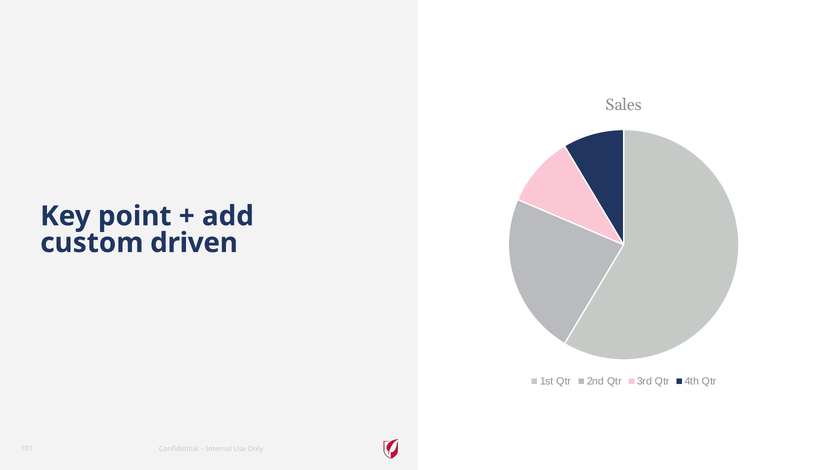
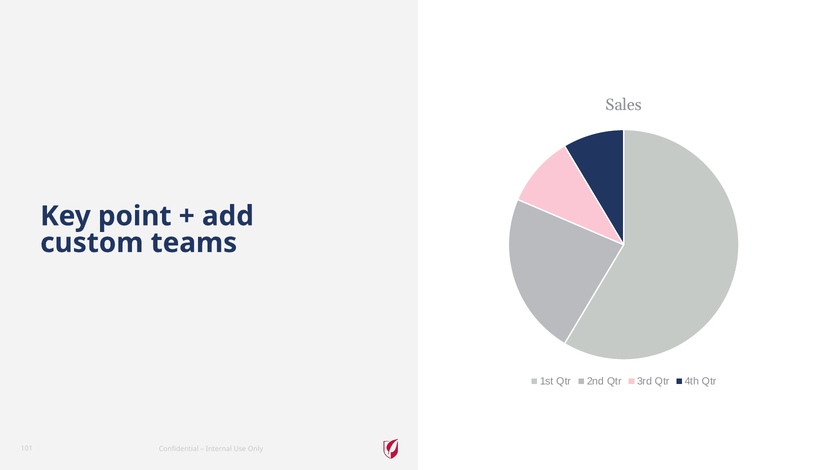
driven: driven -> teams
